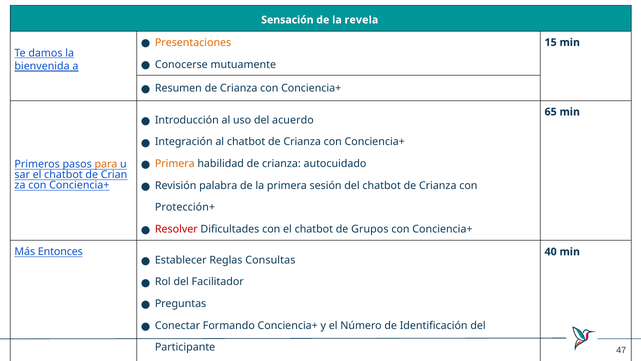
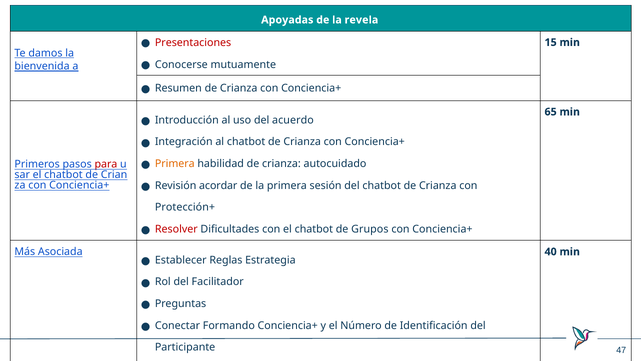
Sensación: Sensación -> Apoyadas
Presentaciones colour: orange -> red
para colour: orange -> red
palabra: palabra -> acordar
Entonces: Entonces -> Asociada
Consultas: Consultas -> Estrategia
